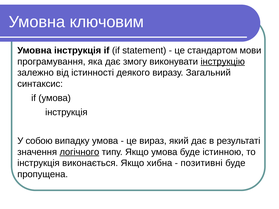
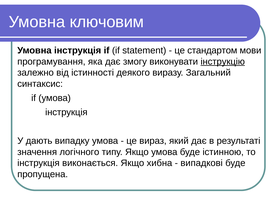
собою: собою -> дають
логічного underline: present -> none
позитивні: позитивні -> випадкові
